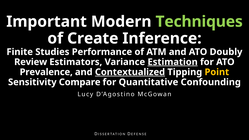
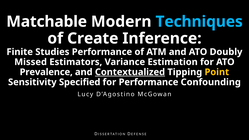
Important: Important -> Matchable
Techniques colour: light green -> light blue
Review: Review -> Missed
Estimation underline: present -> none
Compare: Compare -> Specified
for Quantitative: Quantitative -> Performance
